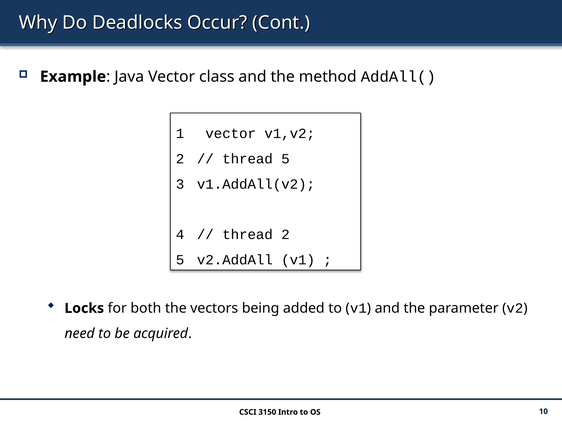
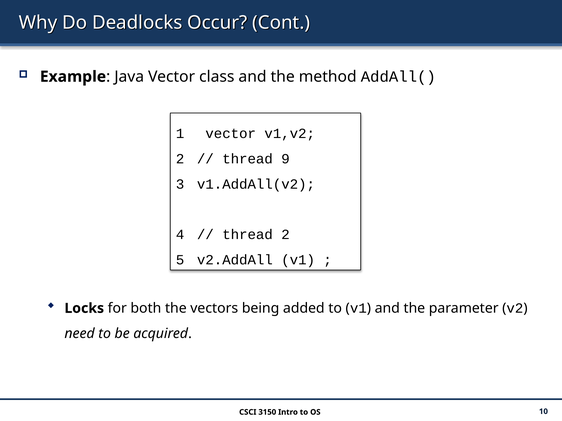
thread 5: 5 -> 9
